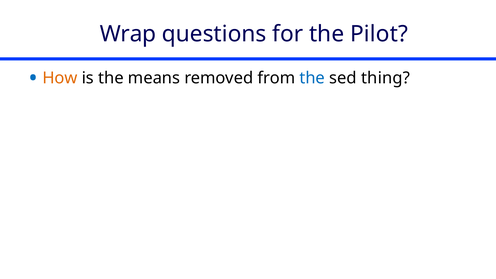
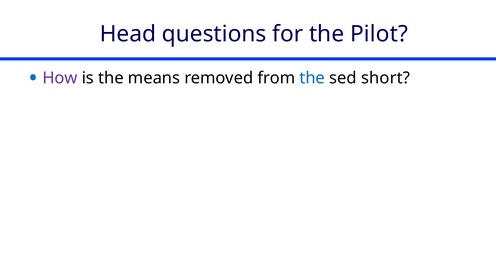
Wrap: Wrap -> Head
How colour: orange -> purple
thing: thing -> short
